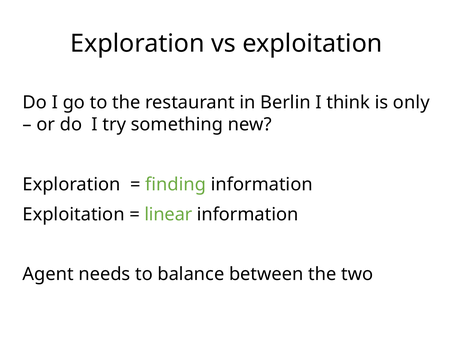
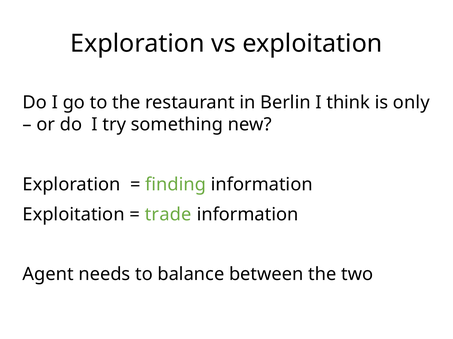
linear: linear -> trade
